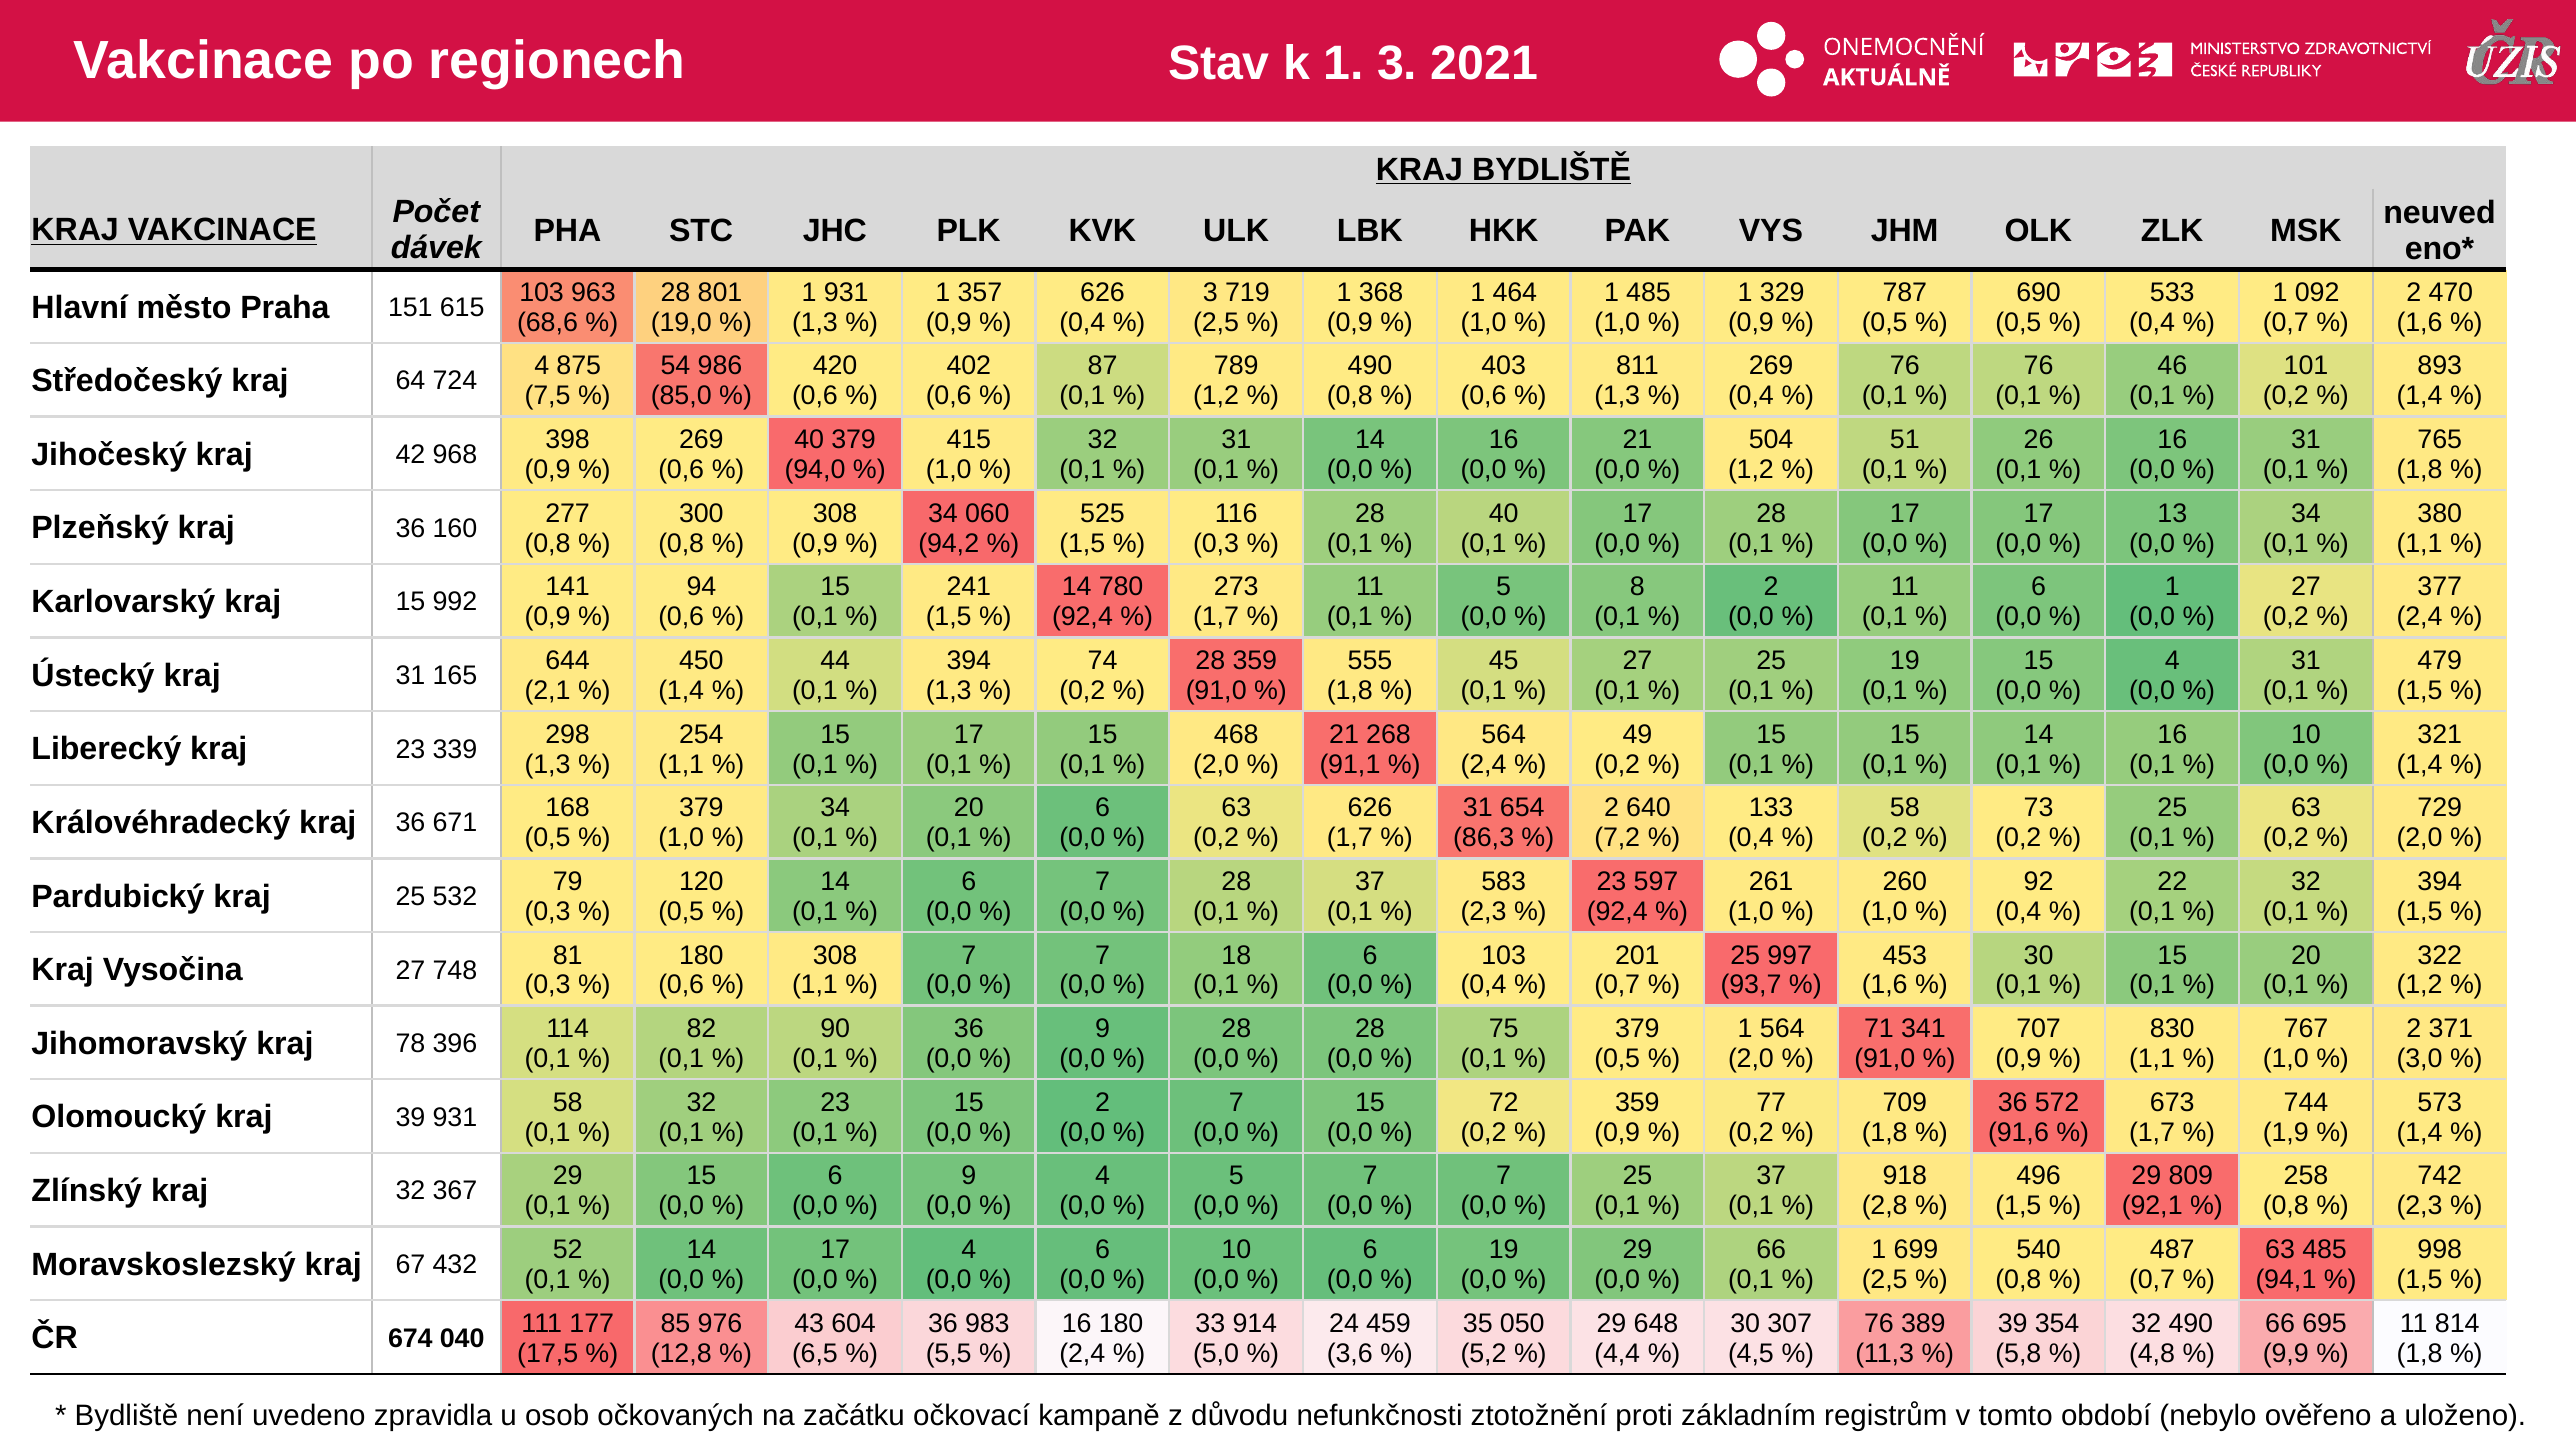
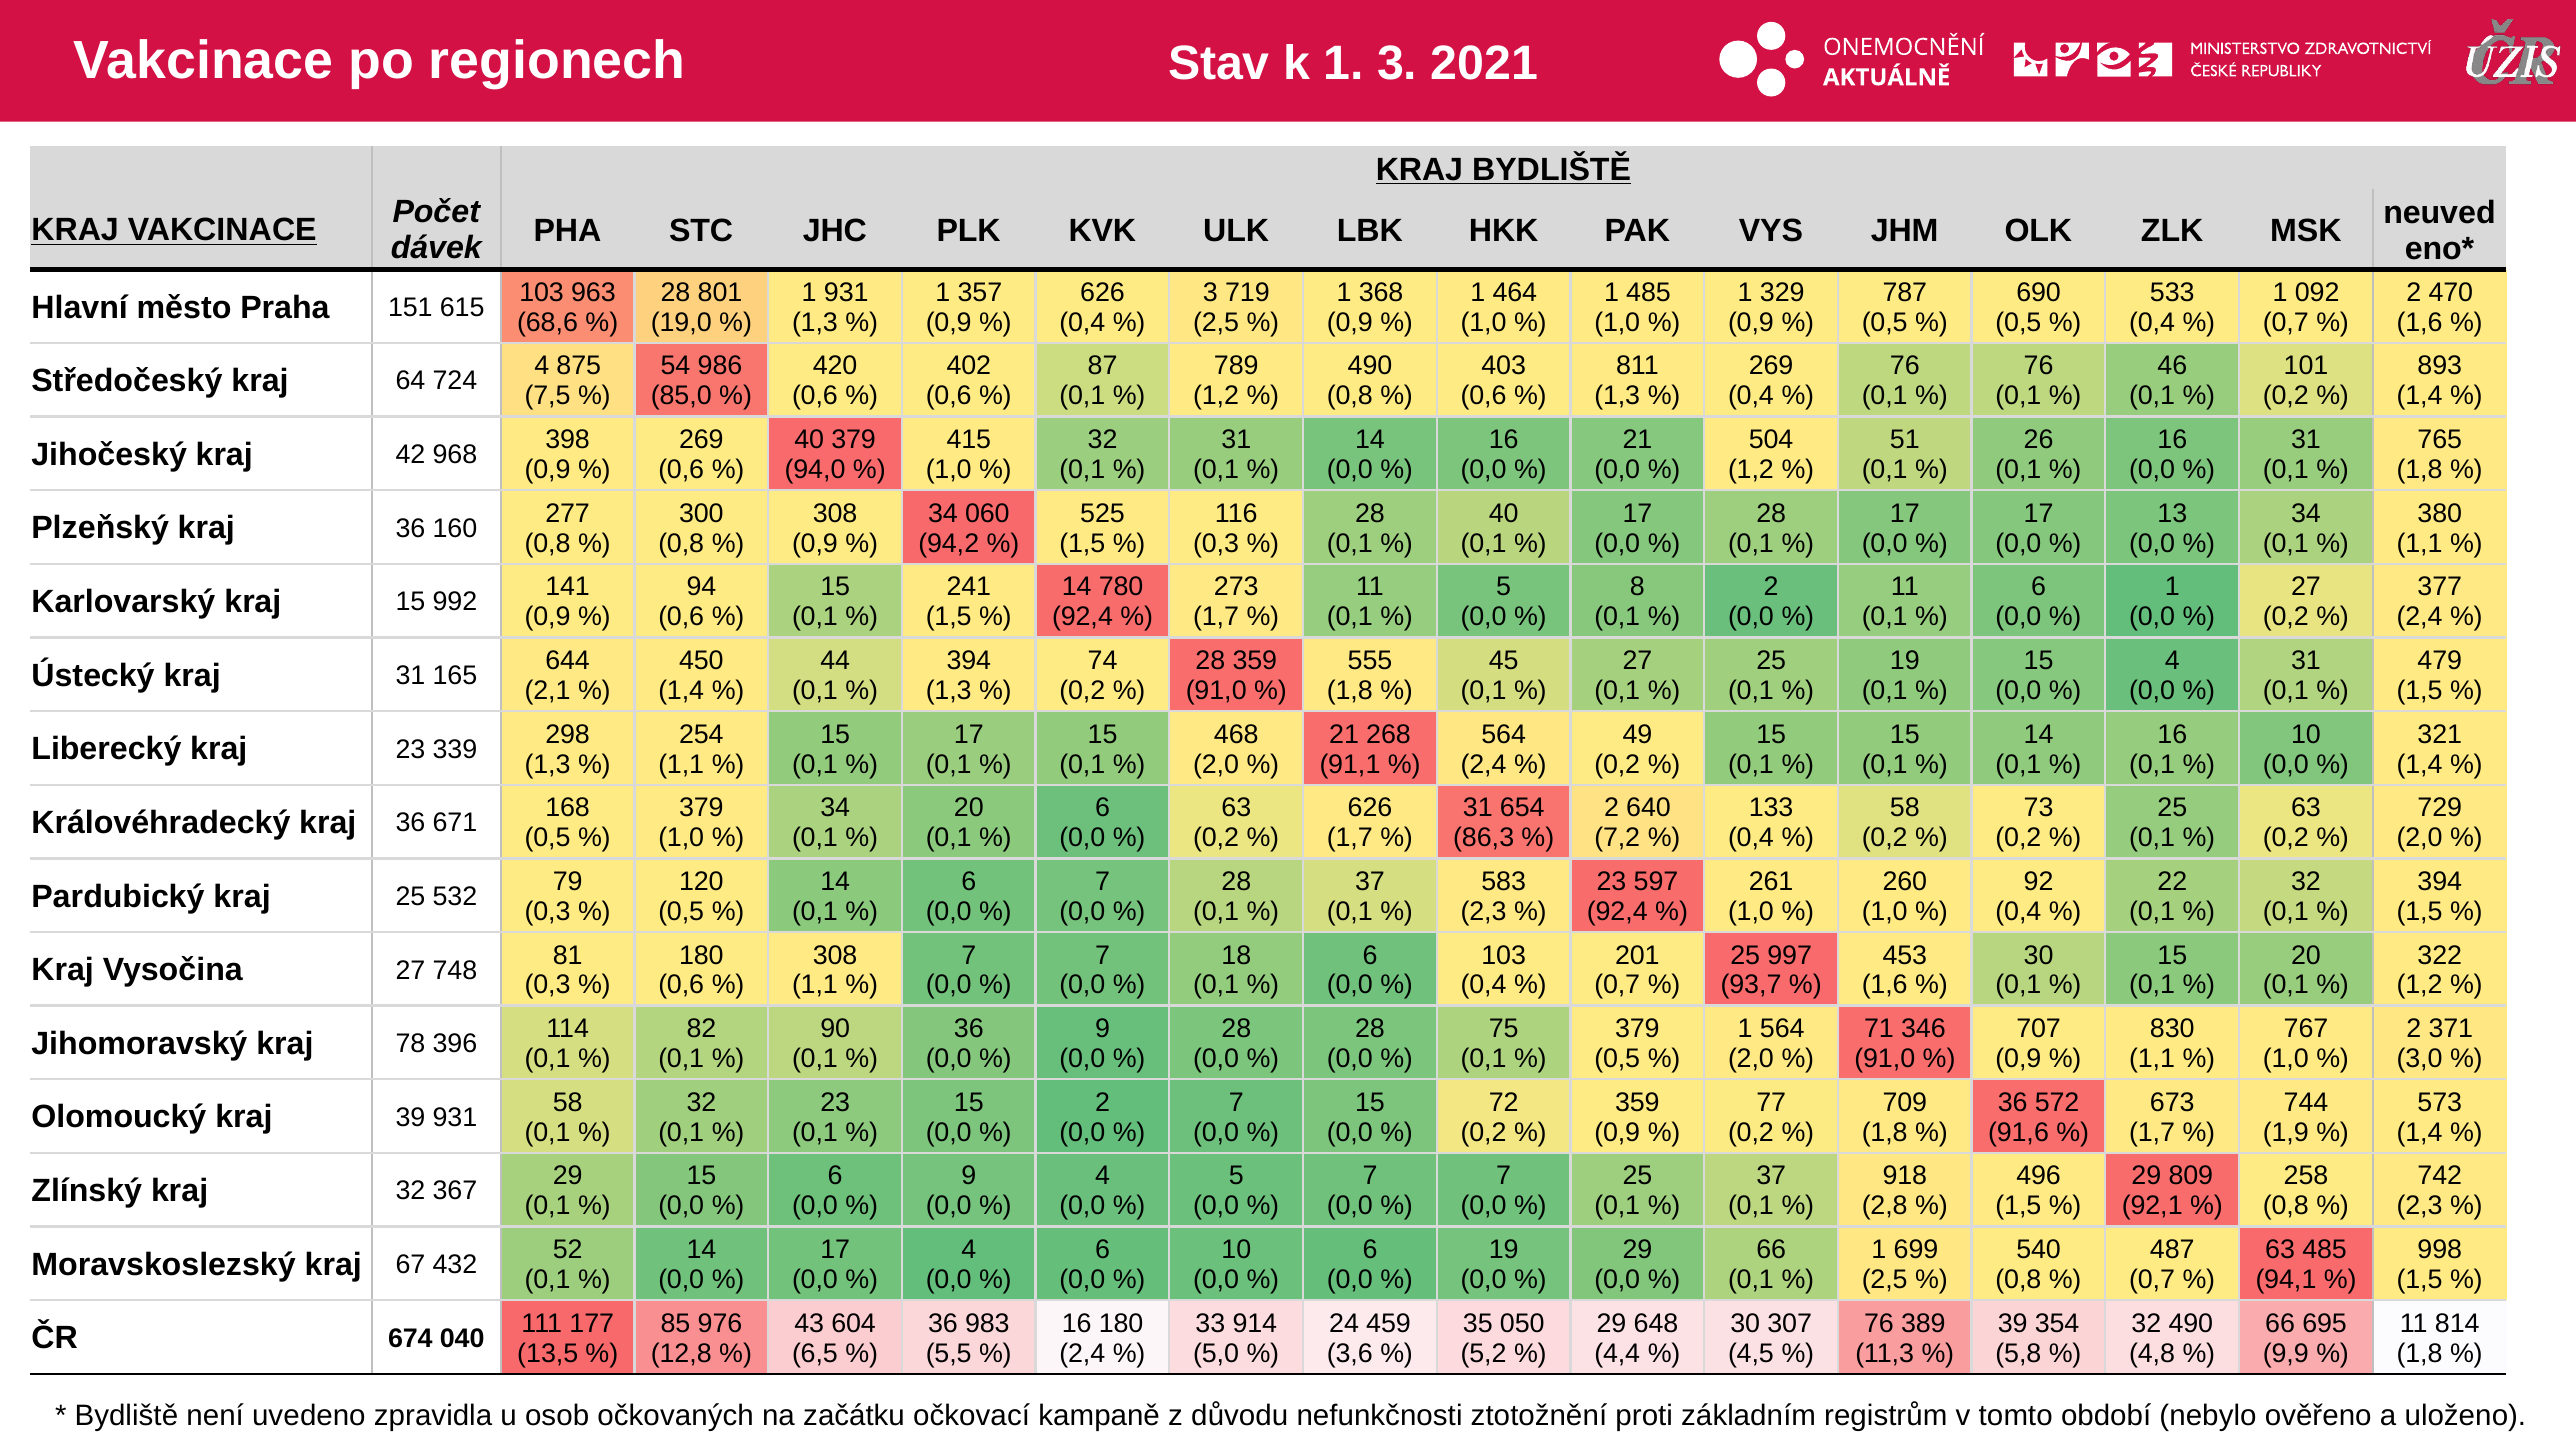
341: 341 -> 346
17,5: 17,5 -> 13,5
